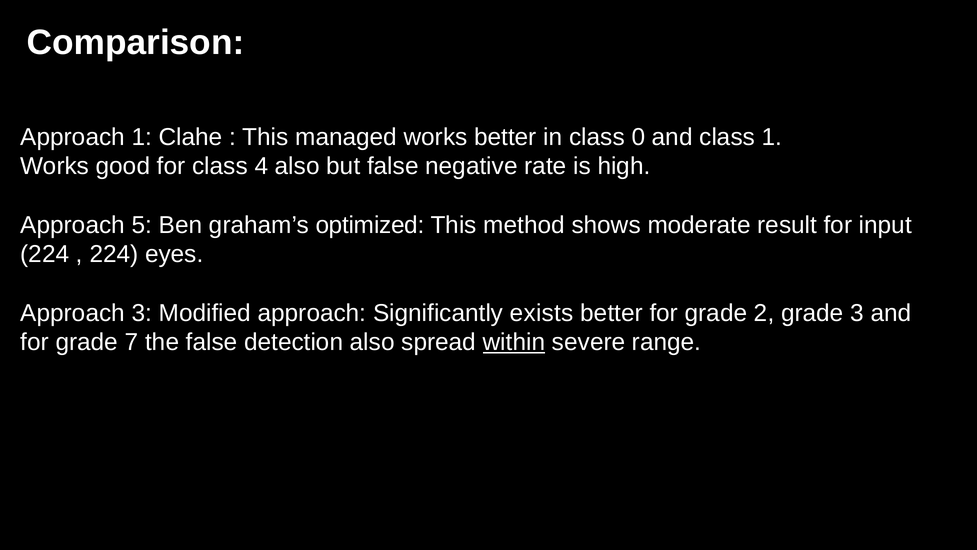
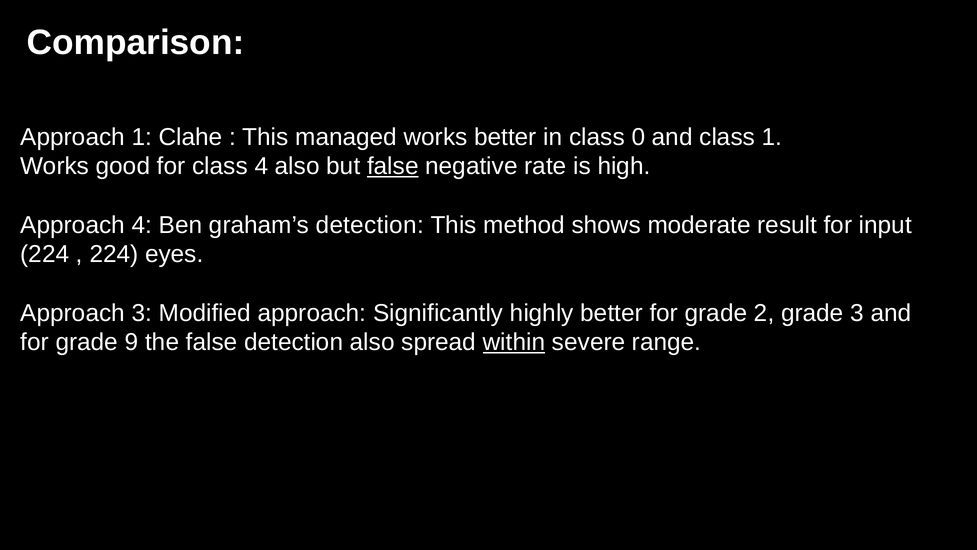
false at (393, 166) underline: none -> present
Approach 5: 5 -> 4
graham’s optimized: optimized -> detection
exists: exists -> highly
7: 7 -> 9
